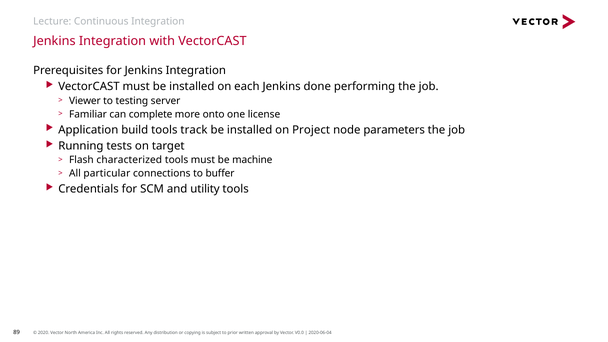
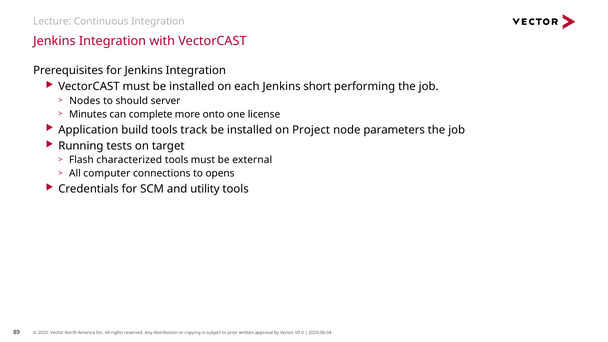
done: done -> short
Viewer: Viewer -> Nodes
testing: testing -> should
Familiar: Familiar -> Minutes
machine: machine -> external
particular: particular -> computer
buffer: buffer -> opens
